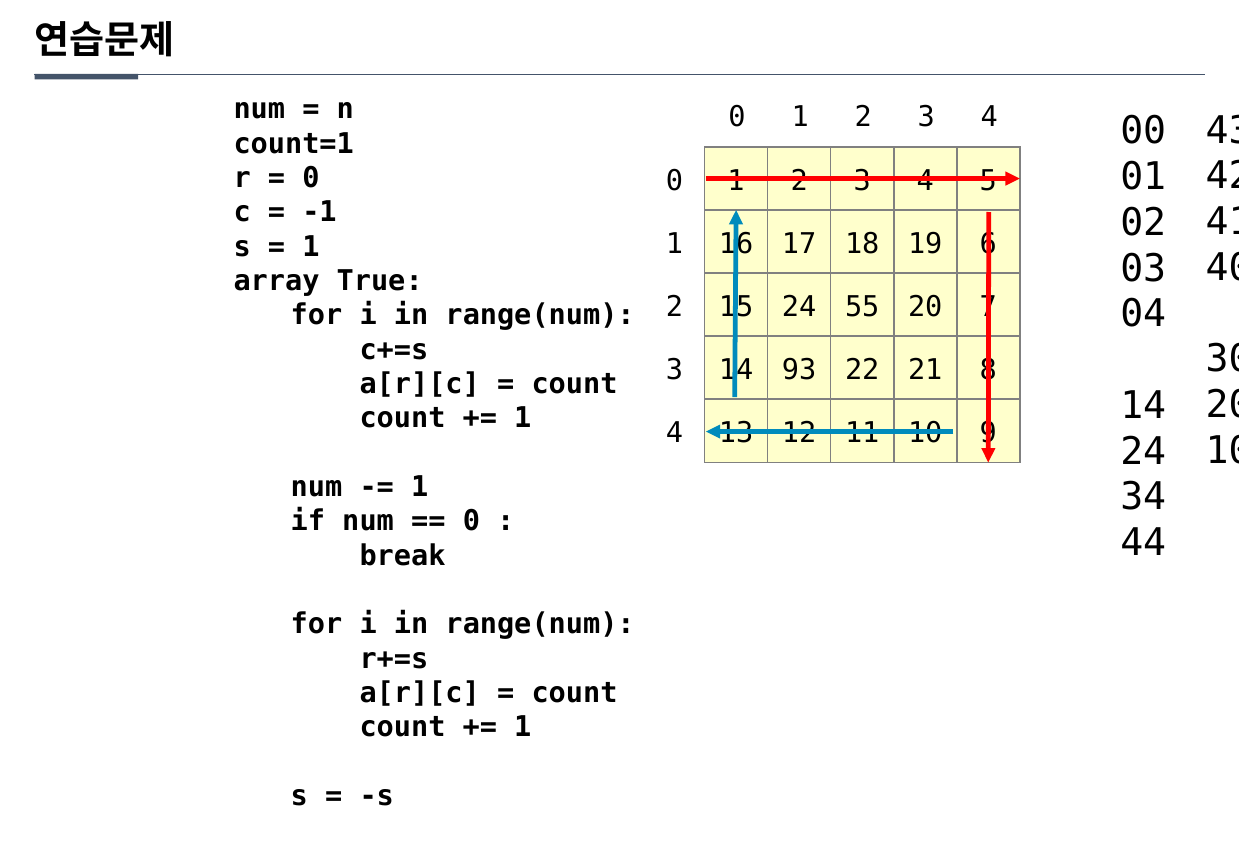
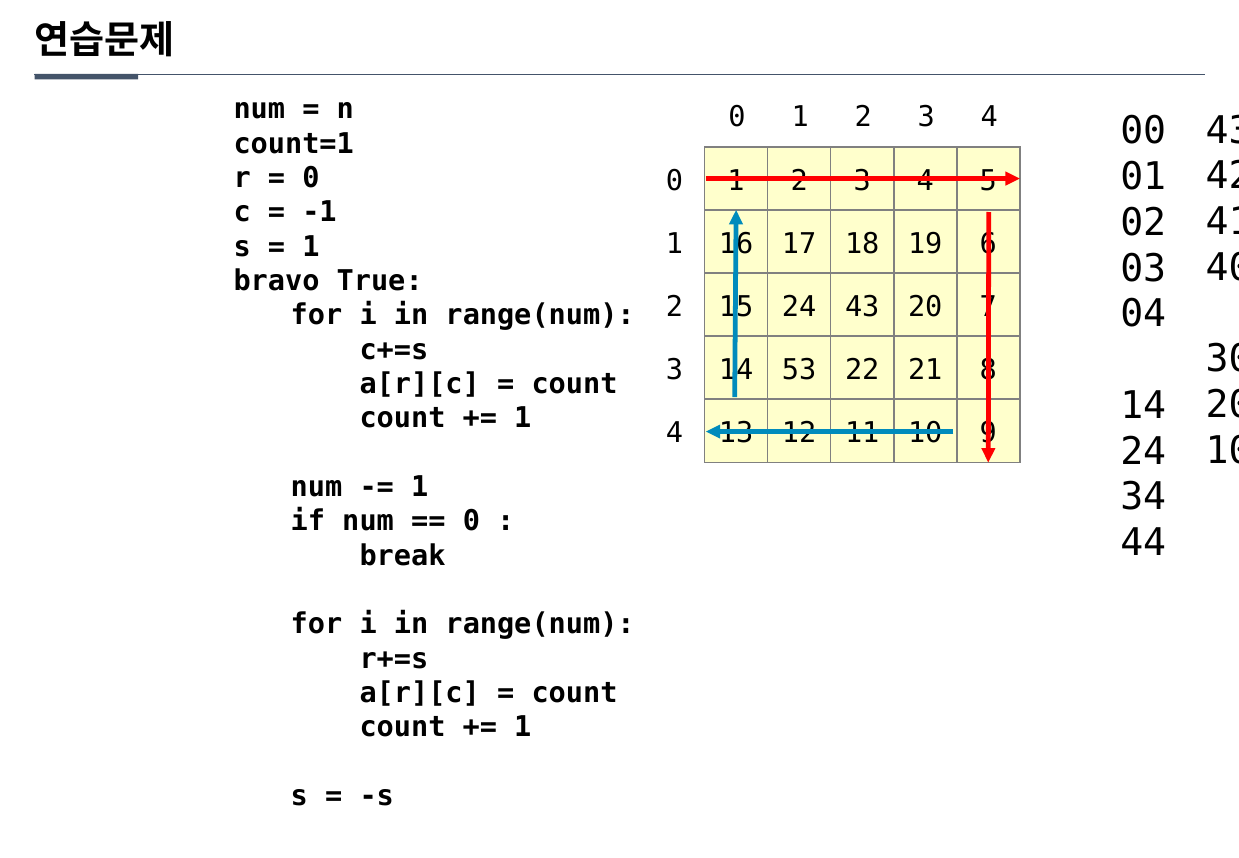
array: array -> bravo
24 55: 55 -> 43
93: 93 -> 53
